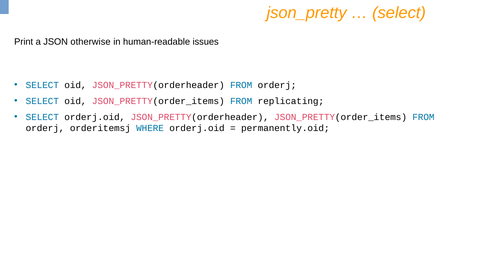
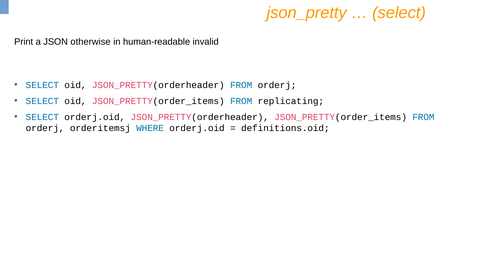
issues: issues -> invalid
permanently.oid: permanently.oid -> definitions.oid
